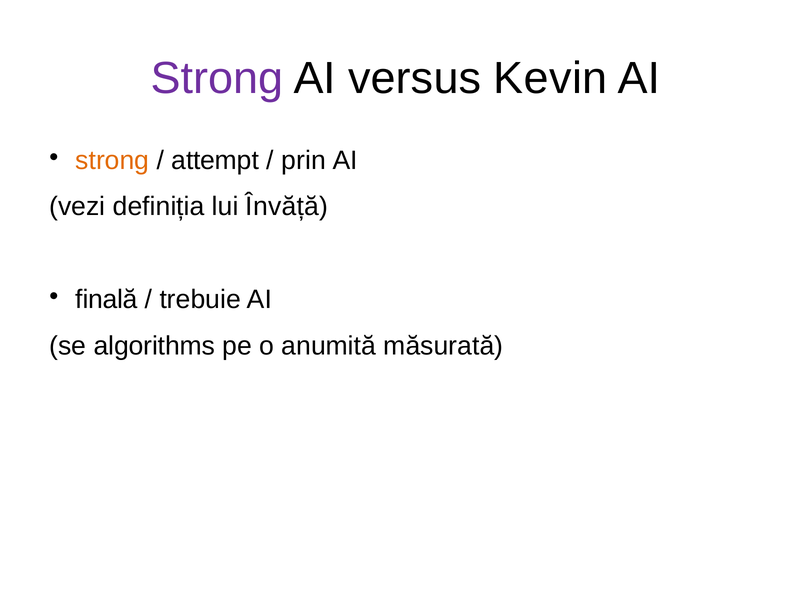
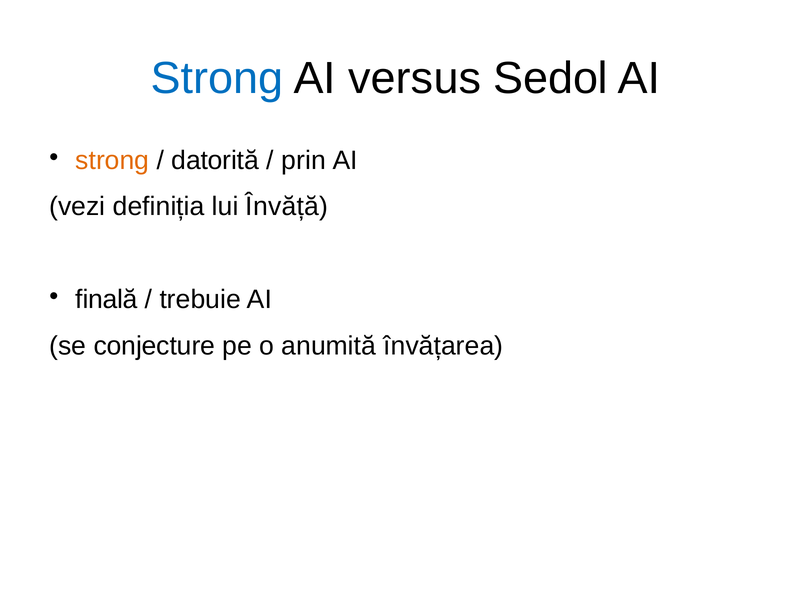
Strong at (217, 78) colour: purple -> blue
Kevin: Kevin -> Sedol
attempt: attempt -> datorită
algorithms: algorithms -> conjecture
măsurată: măsurată -> învățarea
